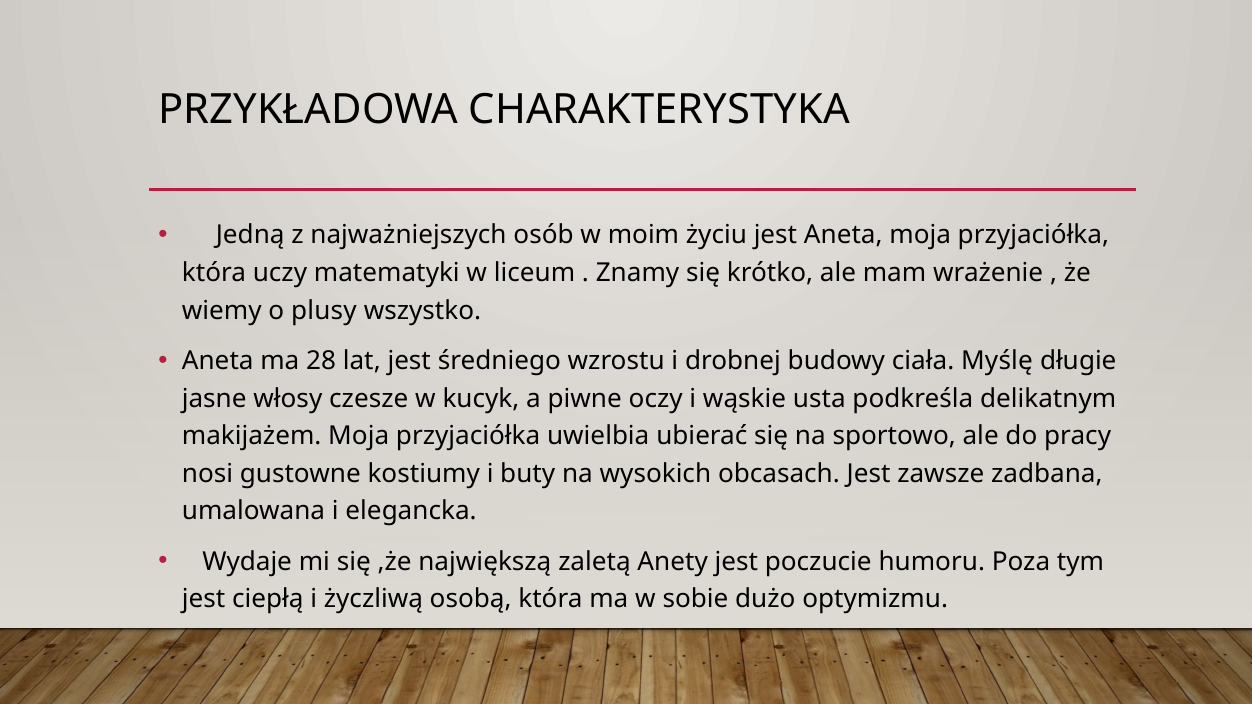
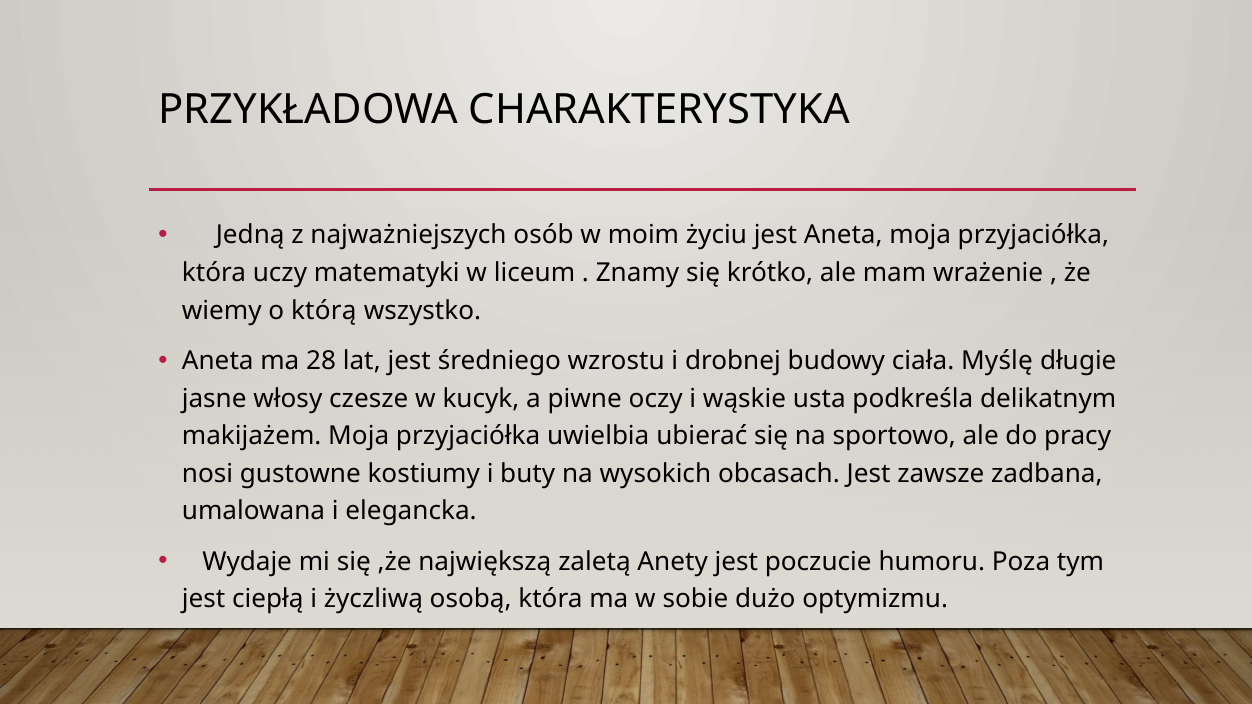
plusy: plusy -> którą
